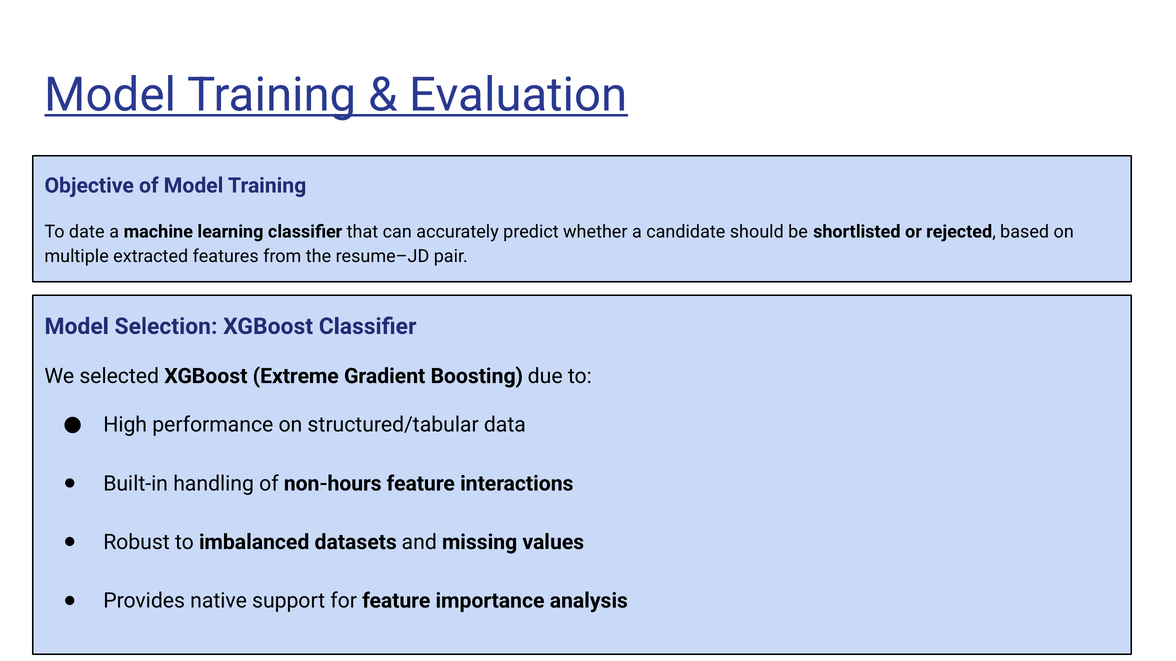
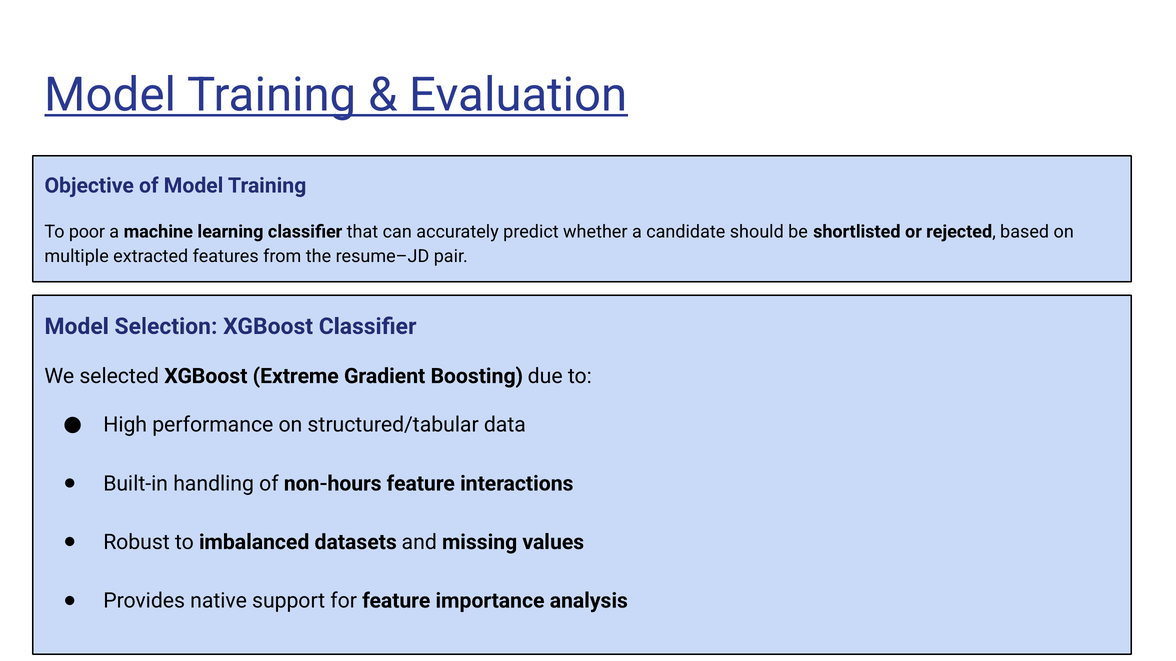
date: date -> poor
